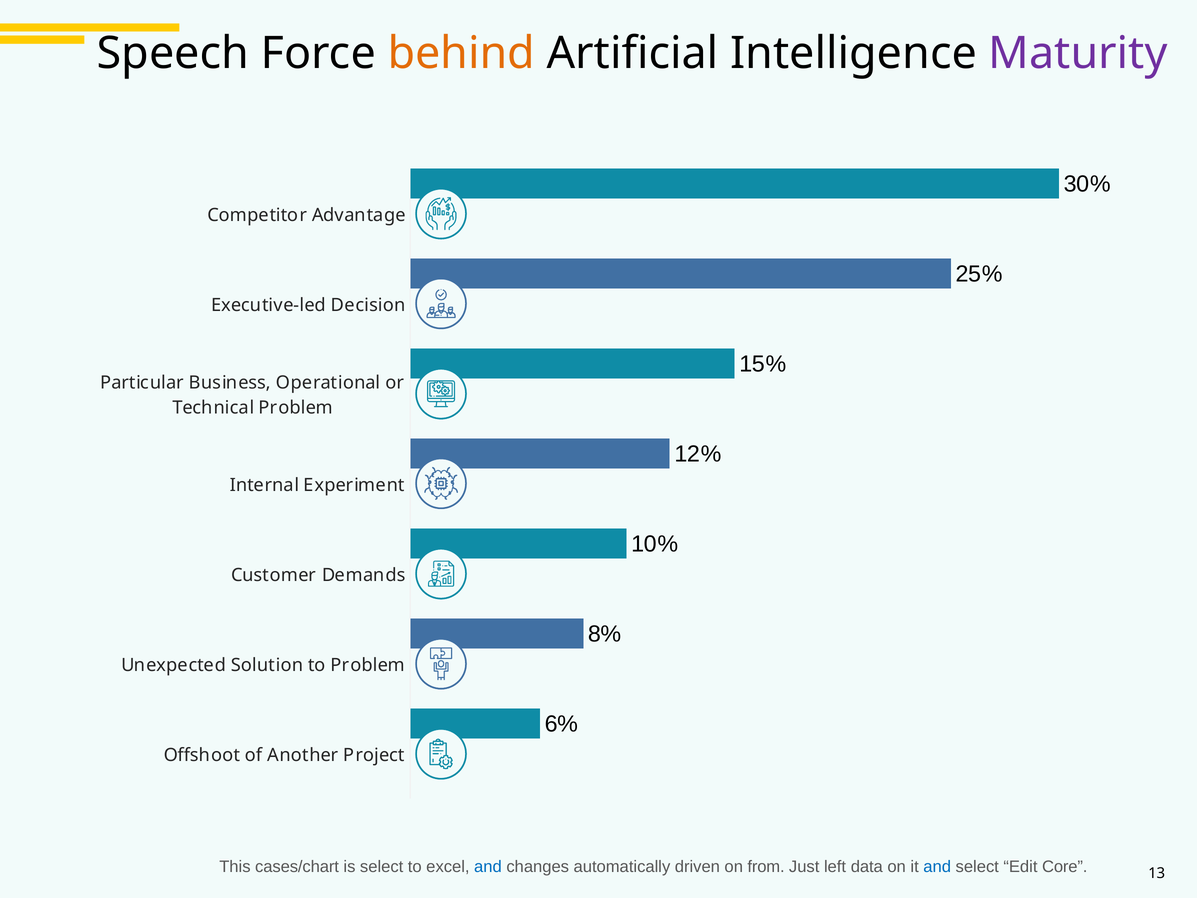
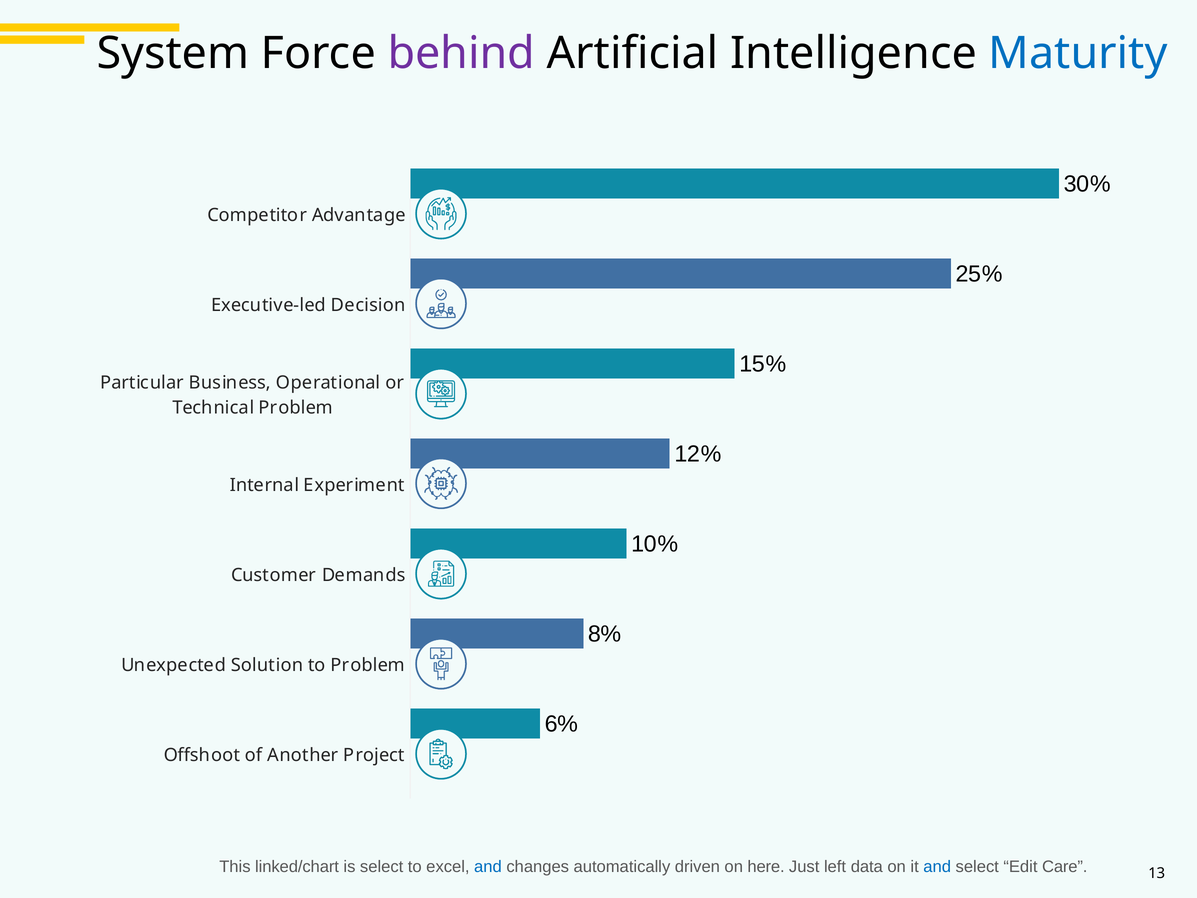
Speech: Speech -> System
behind colour: orange -> purple
Maturity colour: purple -> blue
cases/chart: cases/chart -> linked/chart
from: from -> here
Core: Core -> Care
